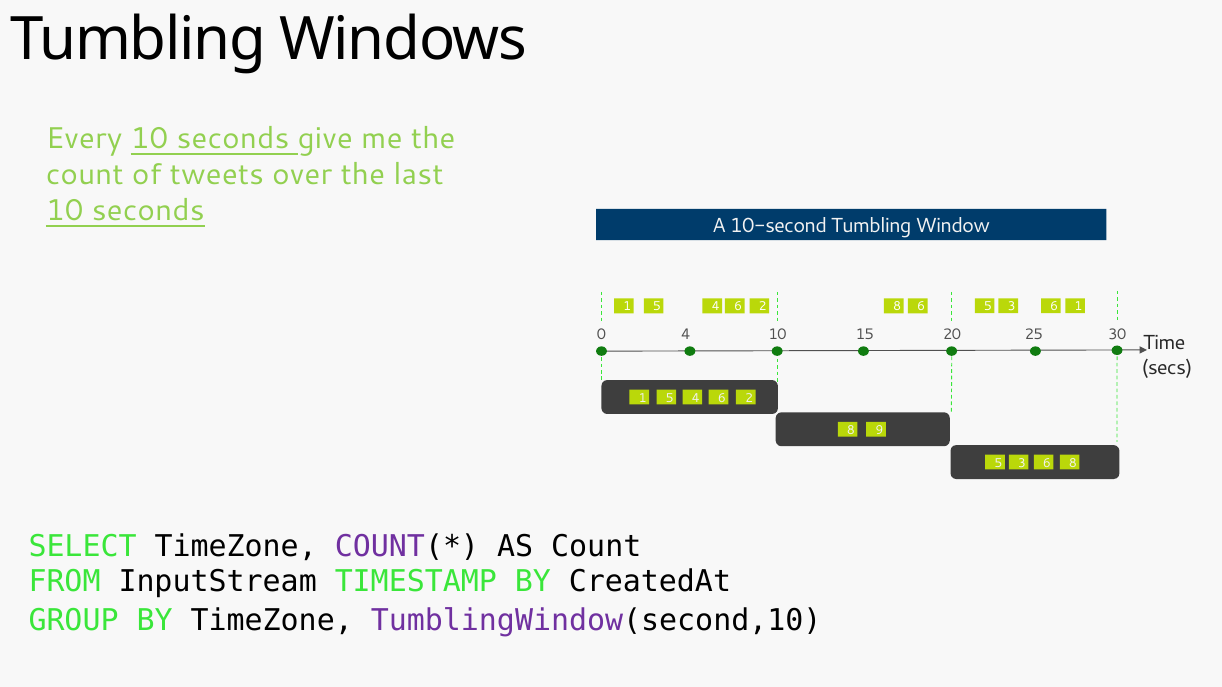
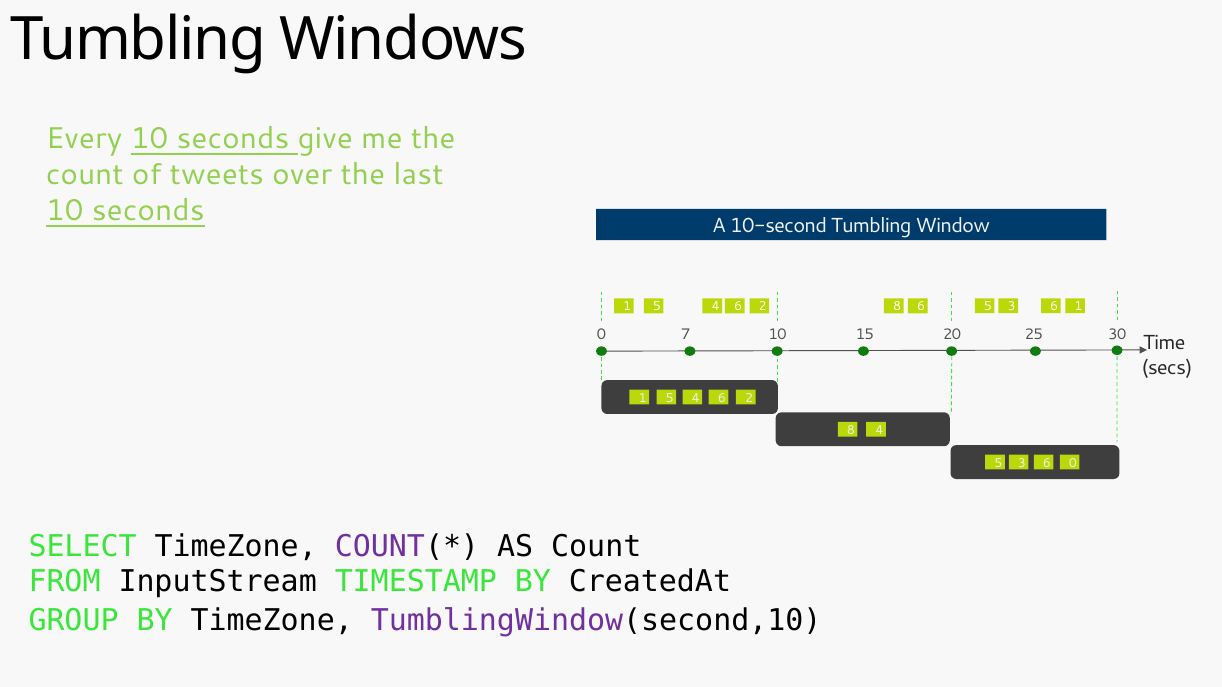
0 4: 4 -> 7
8 9: 9 -> 4
3 6 8: 8 -> 0
